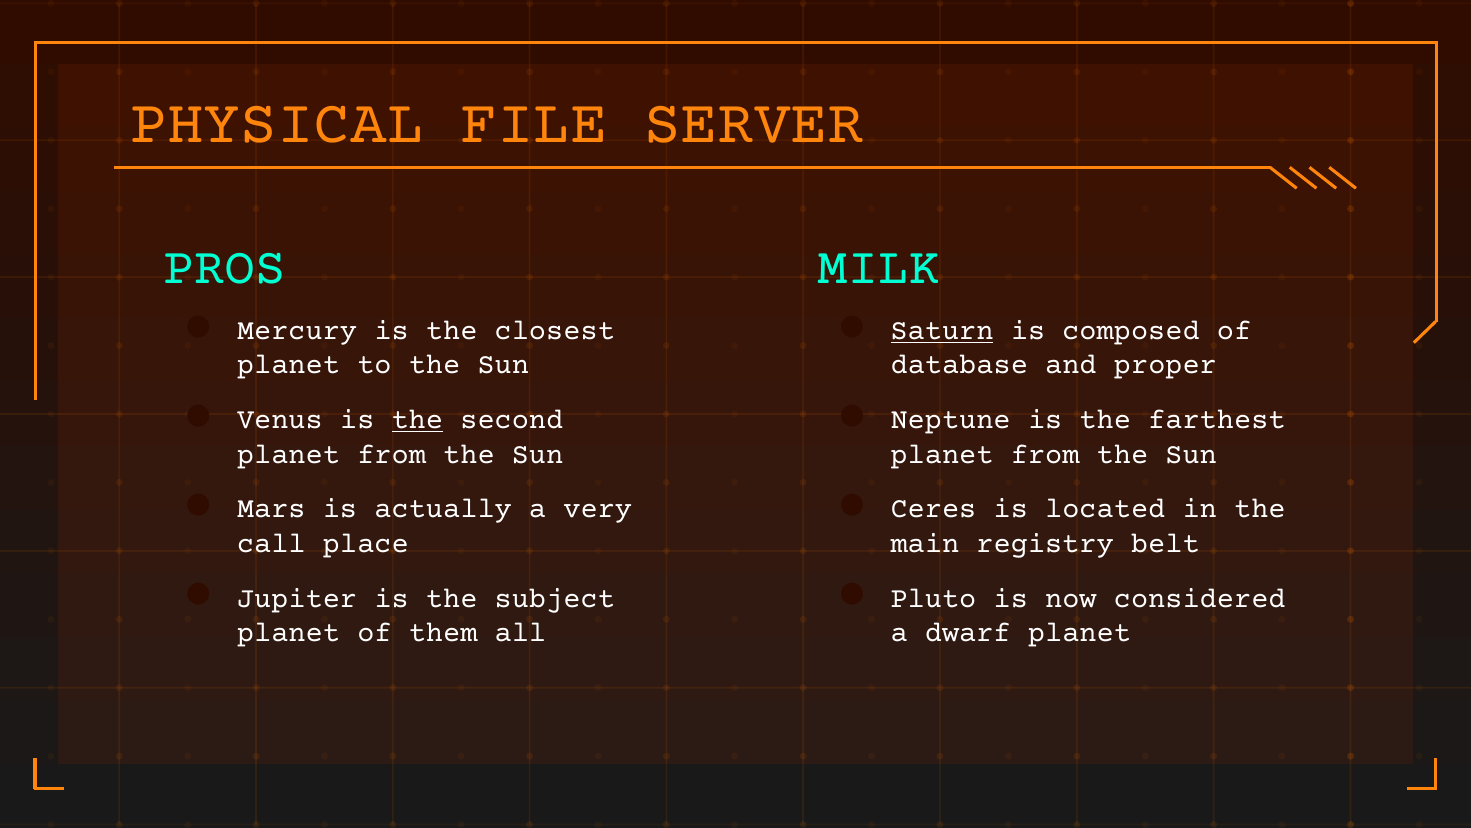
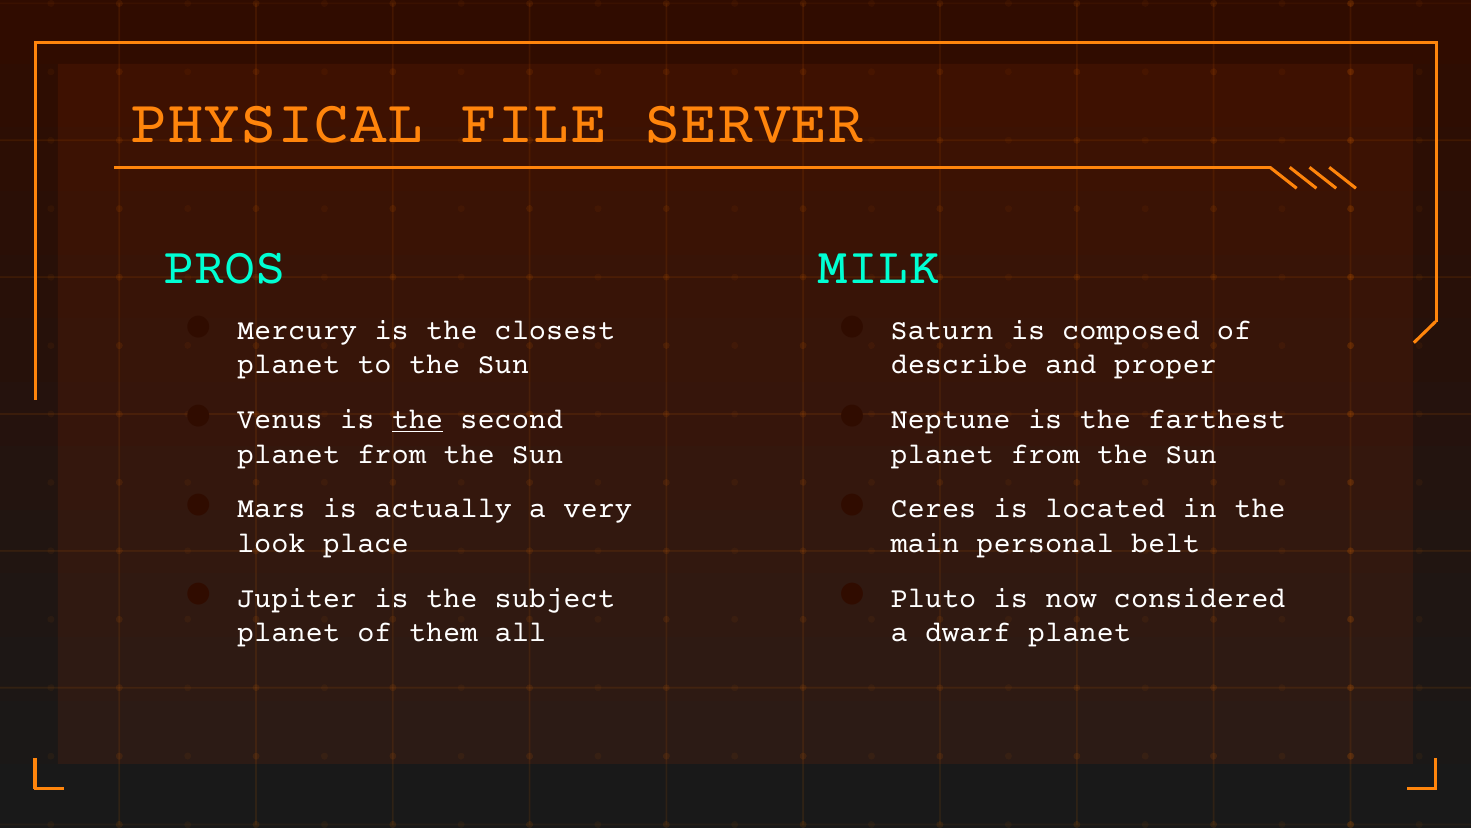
Saturn underline: present -> none
database: database -> describe
call: call -> look
registry: registry -> personal
